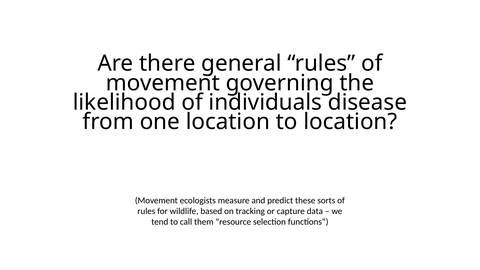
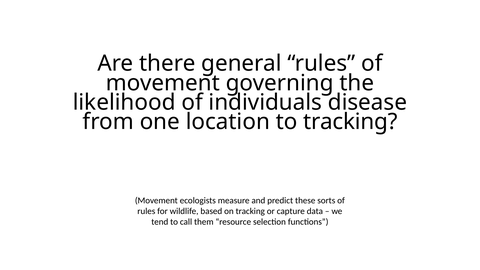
to location: location -> tracking
